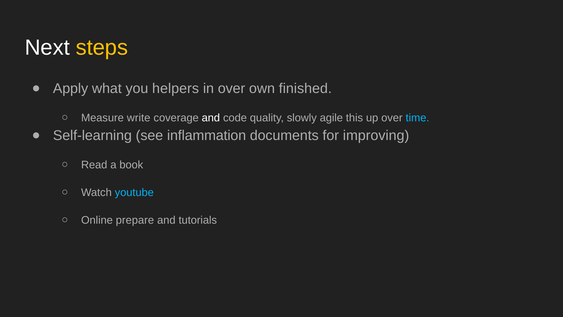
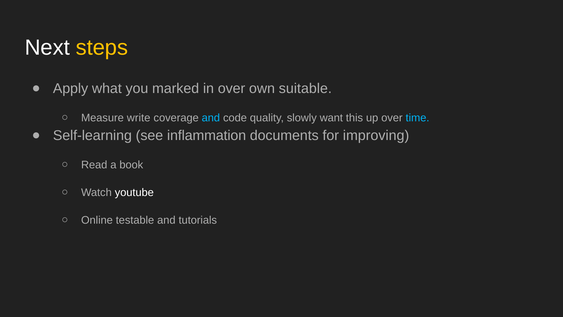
helpers: helpers -> marked
finished: finished -> suitable
and at (211, 118) colour: white -> light blue
agile: agile -> want
youtube colour: light blue -> white
prepare: prepare -> testable
